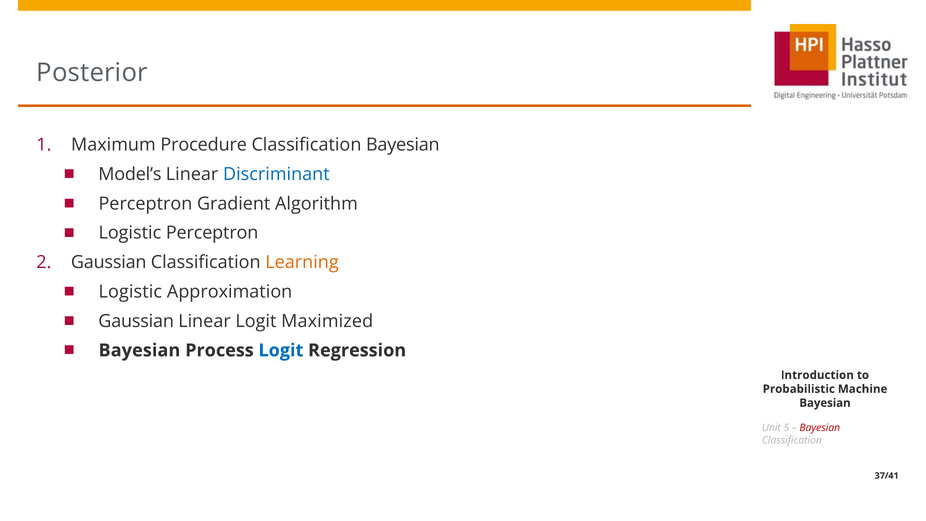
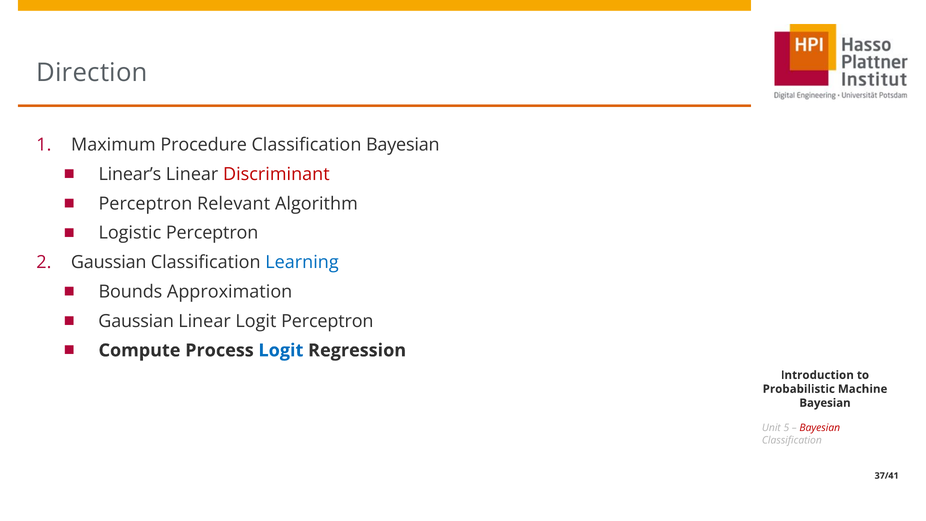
Posterior: Posterior -> Direction
Model’s: Model’s -> Linear’s
Discriminant colour: blue -> red
Gradient: Gradient -> Relevant
Learning colour: orange -> blue
Logistic at (130, 292): Logistic -> Bounds
Logit Maximized: Maximized -> Perceptron
Bayesian at (139, 350): Bayesian -> Compute
